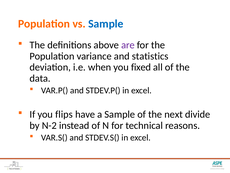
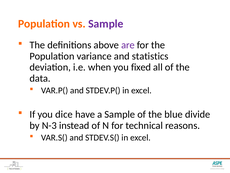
Sample at (106, 24) colour: blue -> purple
flips: flips -> dice
next: next -> blue
N-2: N-2 -> N-3
